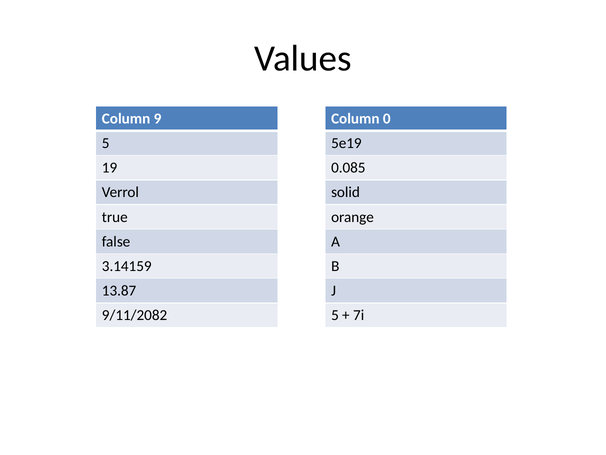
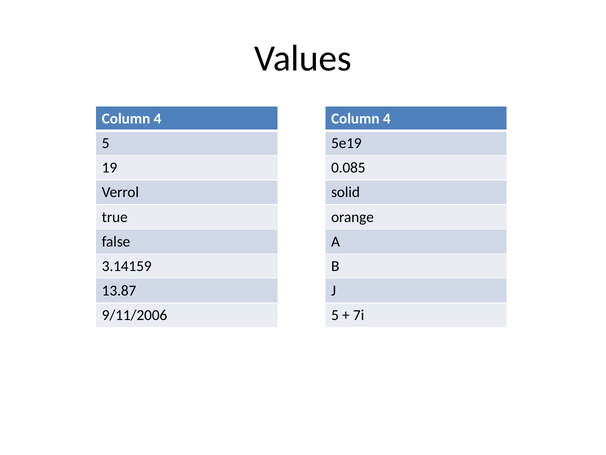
9 at (157, 119): 9 -> 4
0 at (387, 119): 0 -> 4
9/11/2082: 9/11/2082 -> 9/11/2006
